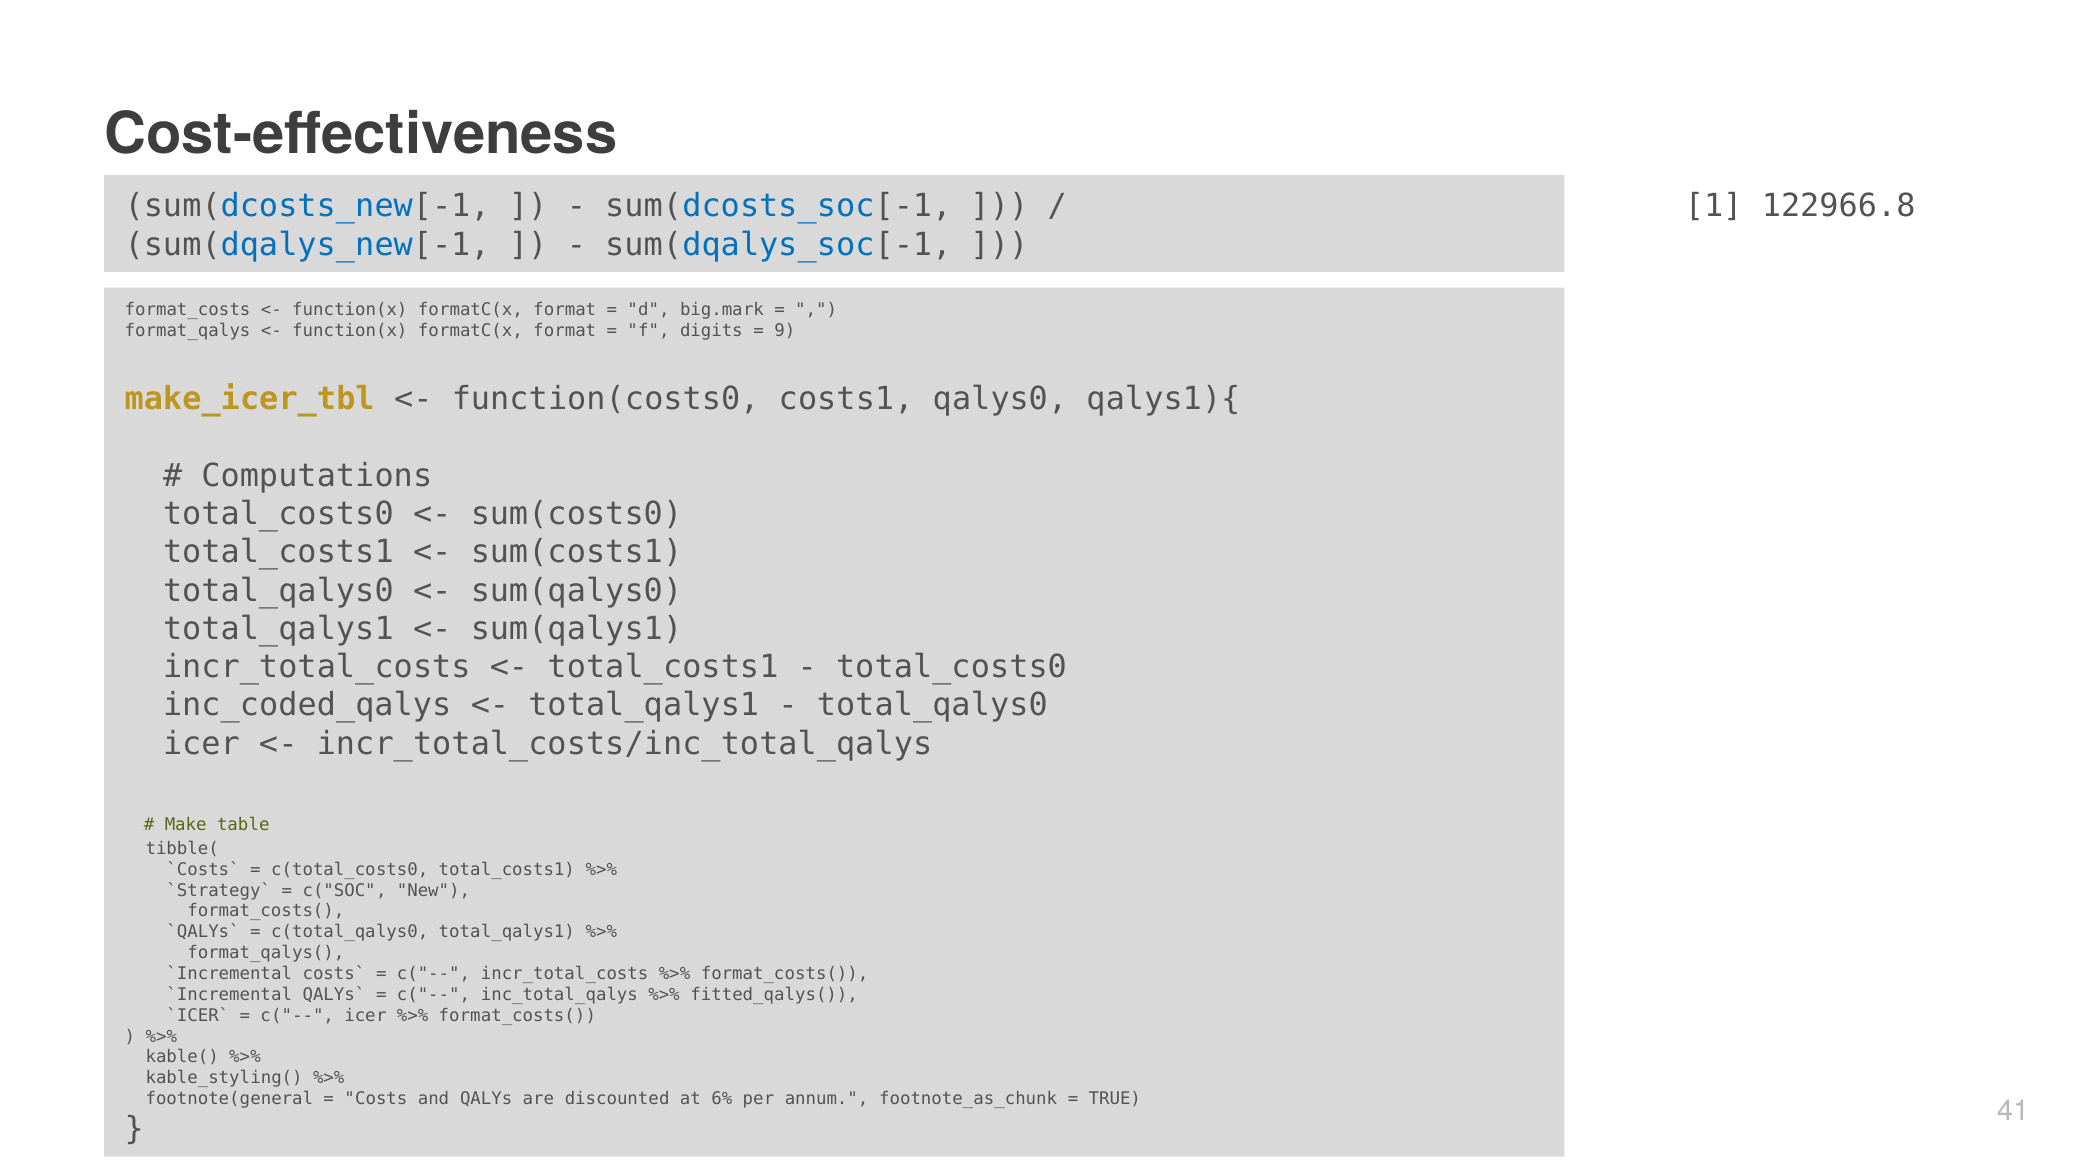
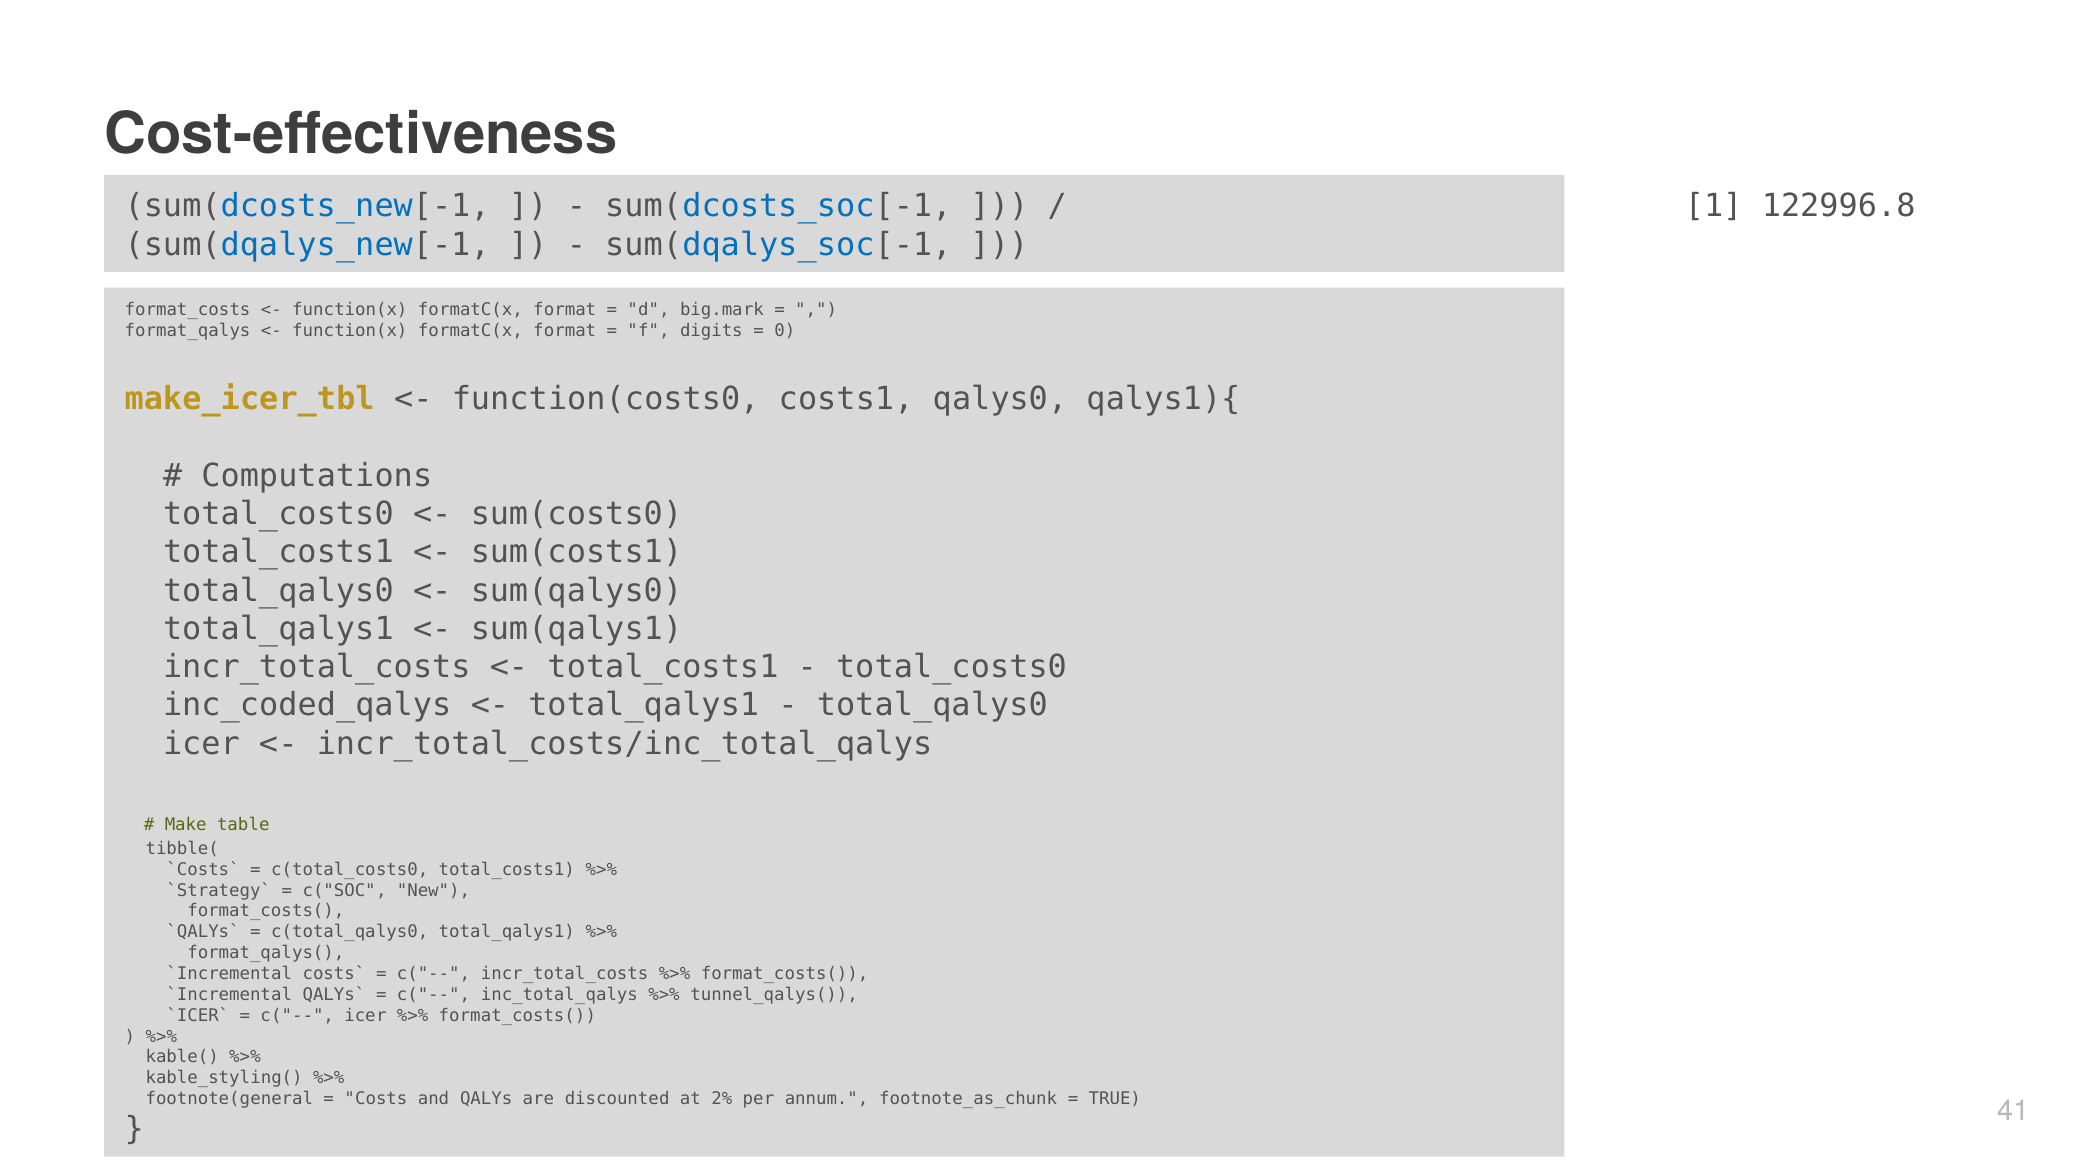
122966.8: 122966.8 -> 122996.8
9: 9 -> 0
fitted_qalys(: fitted_qalys( -> tunnel_qalys(
6%: 6% -> 2%
